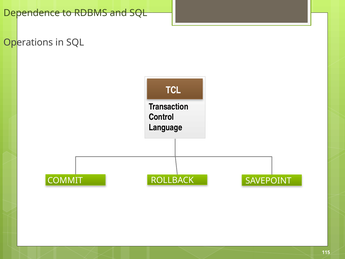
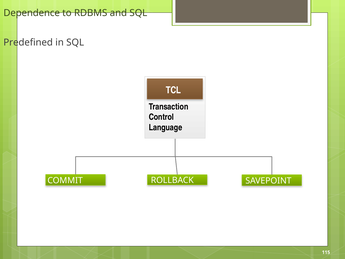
Operations: Operations -> Predefined
